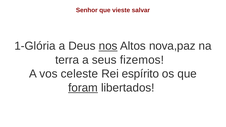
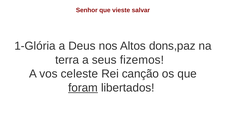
nos underline: present -> none
nova,paz: nova,paz -> dons,paz
espírito: espírito -> canção
